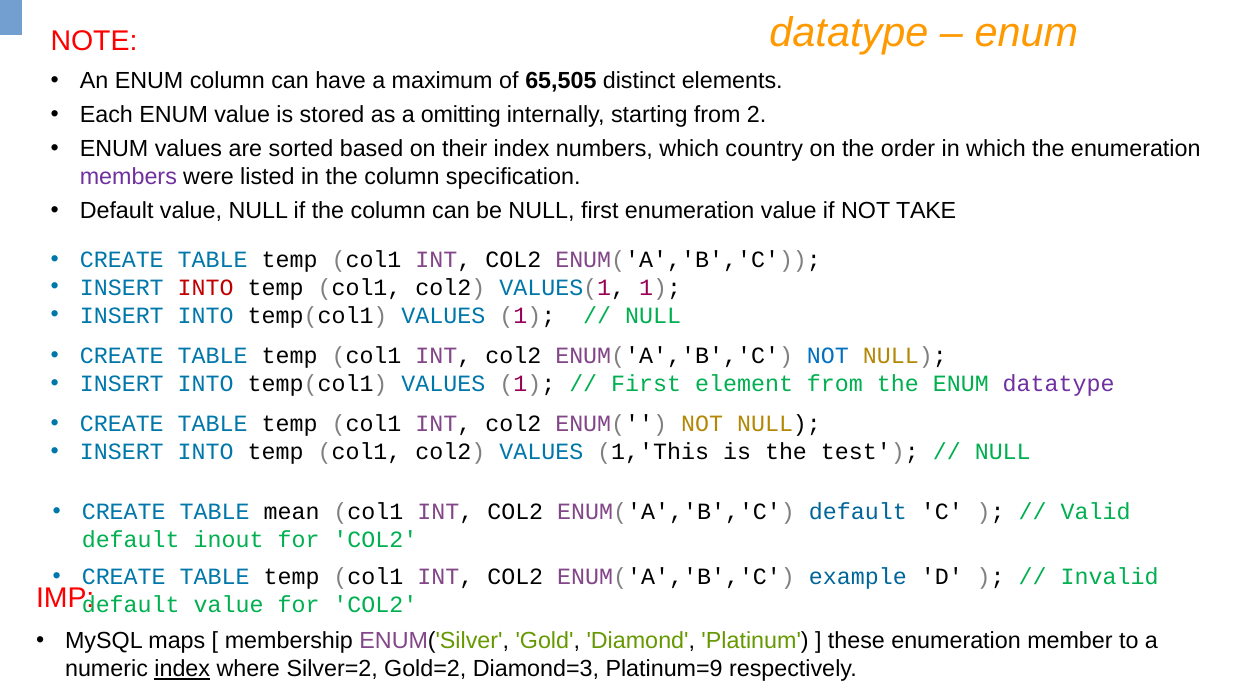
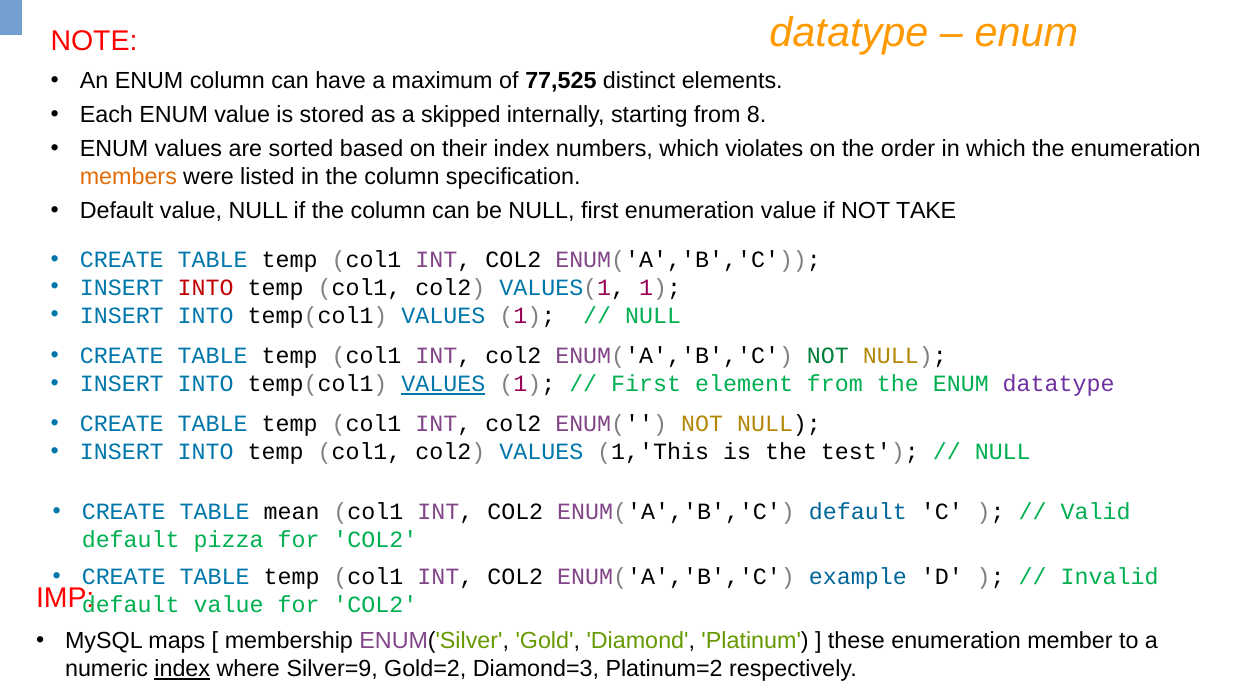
65,505: 65,505 -> 77,525
omitting: omitting -> skipped
2: 2 -> 8
country: country -> violates
members colour: purple -> orange
NOT at (828, 356) colour: blue -> green
VALUES at (443, 384) underline: none -> present
inout: inout -> pizza
Silver=2: Silver=2 -> Silver=9
Platinum=9: Platinum=9 -> Platinum=2
